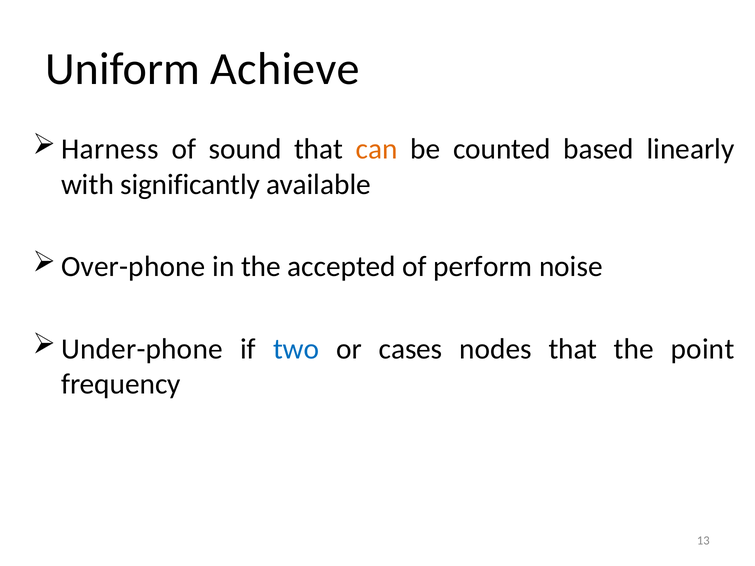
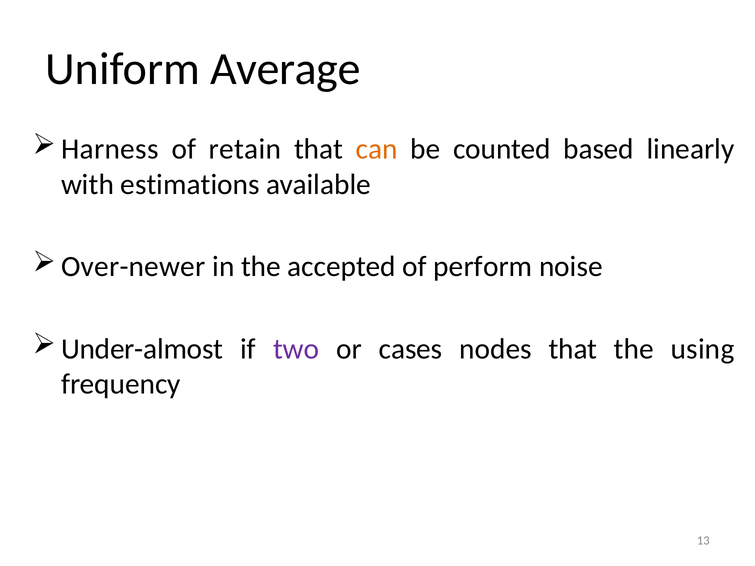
Achieve: Achieve -> Average
sound: sound -> retain
significantly: significantly -> estimations
Over-phone: Over-phone -> Over-newer
Under-phone: Under-phone -> Under-almost
two colour: blue -> purple
point: point -> using
